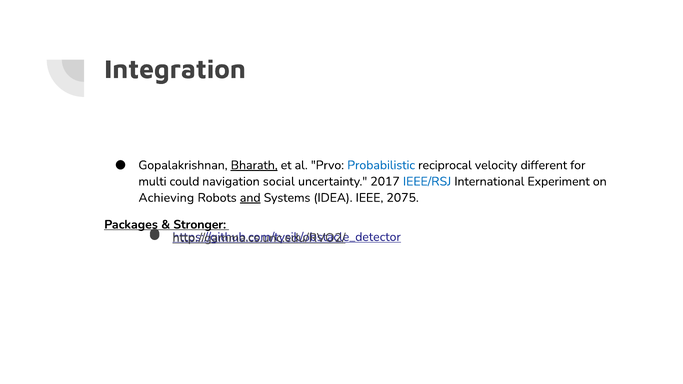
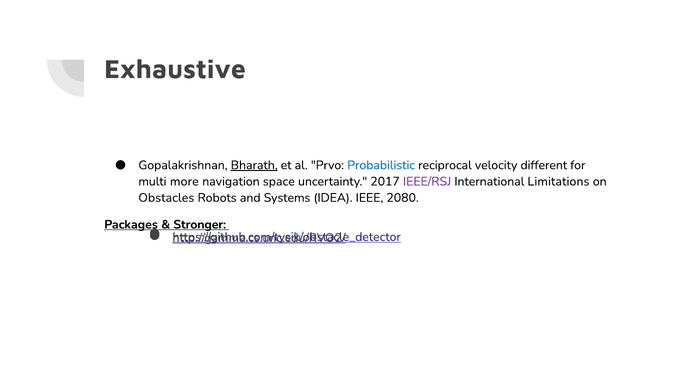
Integration: Integration -> Exhaustive
could: could -> more
social: social -> space
IEEE/RSJ colour: blue -> purple
Experiment: Experiment -> Limitations
Achieving: Achieving -> Obstacles
and underline: present -> none
2075: 2075 -> 2080
